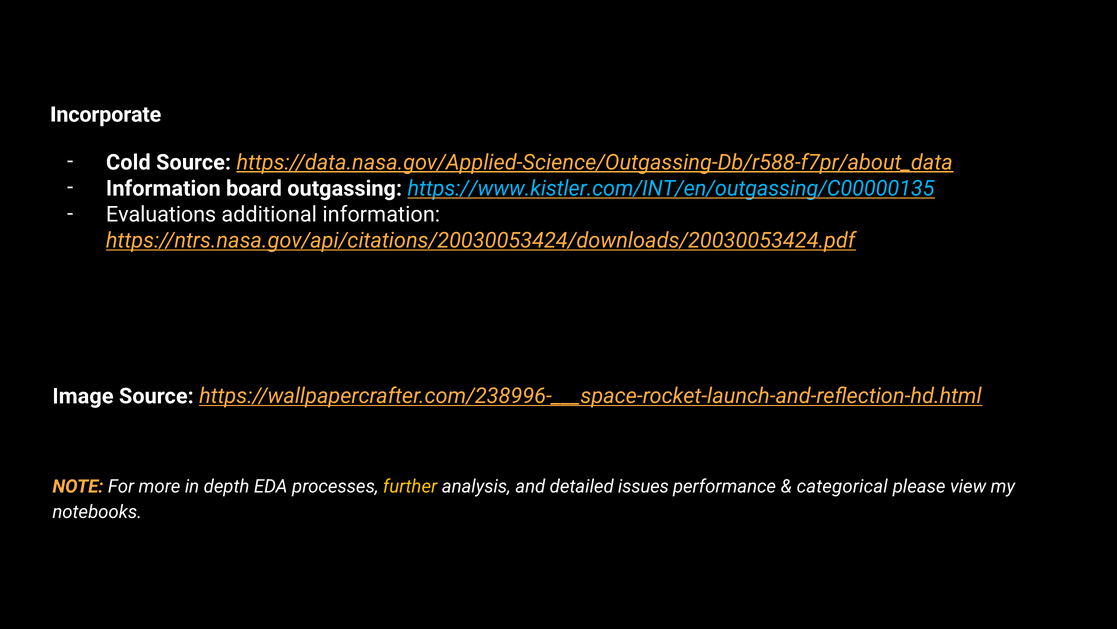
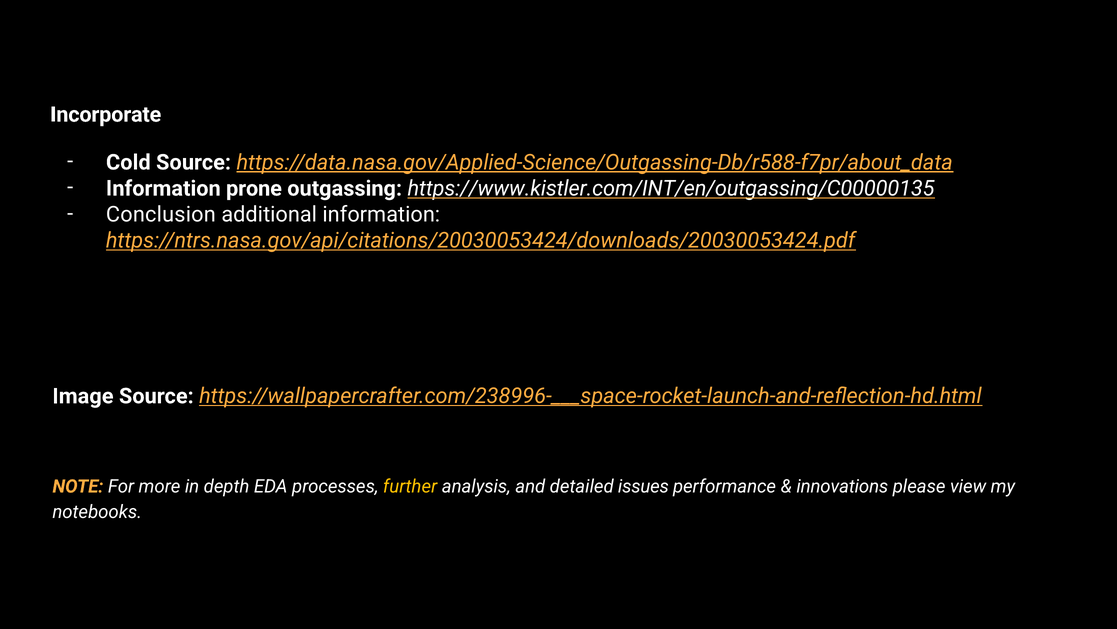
board: board -> prone
https://www.kistler.com/INT/en/outgassing/C00000135 colour: light blue -> white
Evaluations: Evaluations -> Conclusion
categorical: categorical -> innovations
